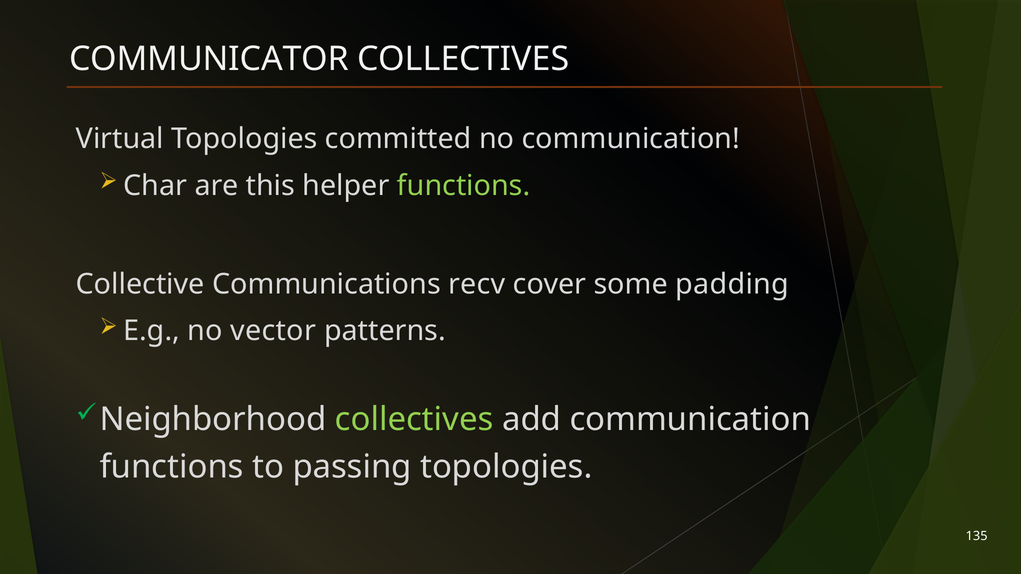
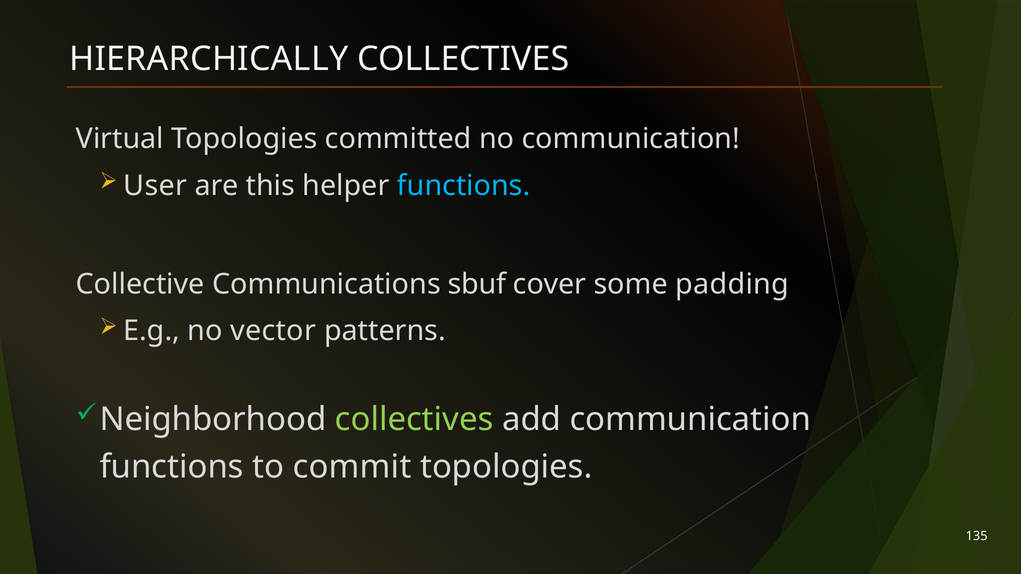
COMMUNICATOR: COMMUNICATOR -> HIERARCHICALLY
Char: Char -> User
functions at (464, 186) colour: light green -> light blue
recv: recv -> sbuf
passing: passing -> commit
